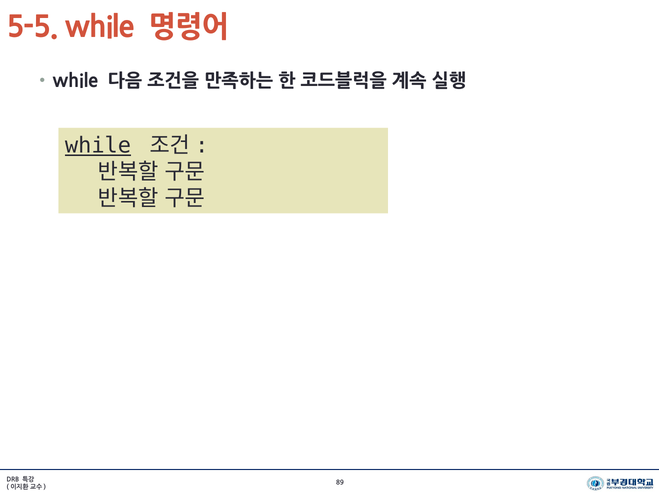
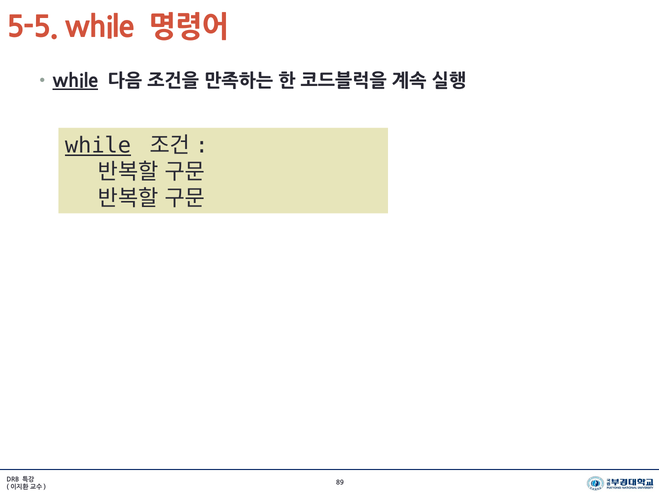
while at (75, 81) underline: none -> present
